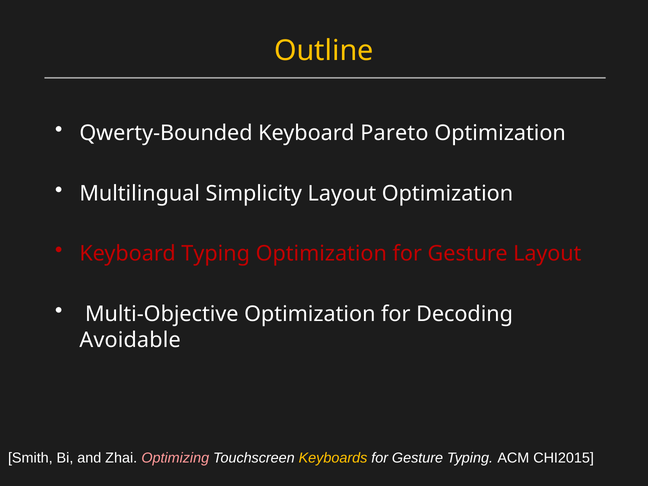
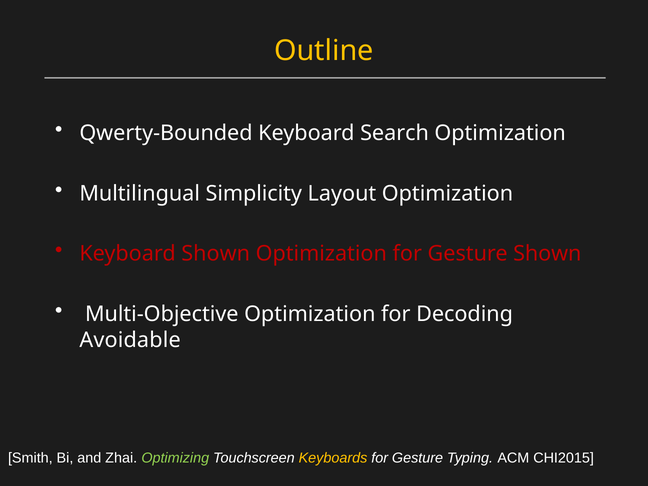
Pareto: Pareto -> Search
Keyboard Typing: Typing -> Shown
Gesture Layout: Layout -> Shown
Optimizing colour: pink -> light green
